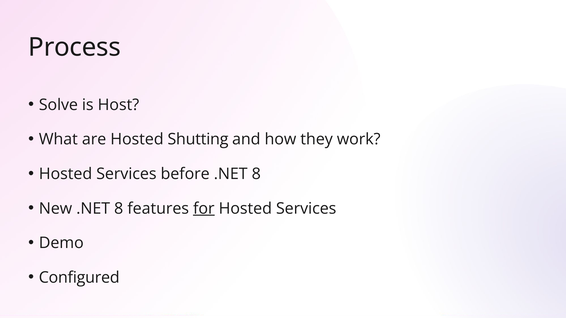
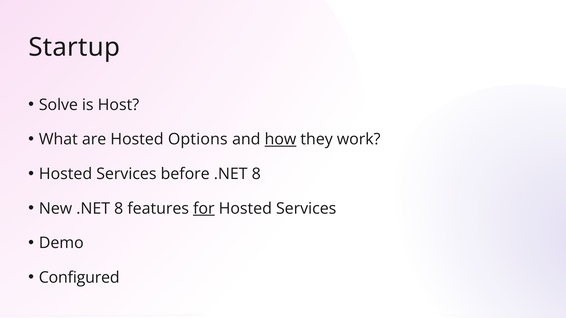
Process: Process -> Startup
Shutting: Shutting -> Options
how underline: none -> present
